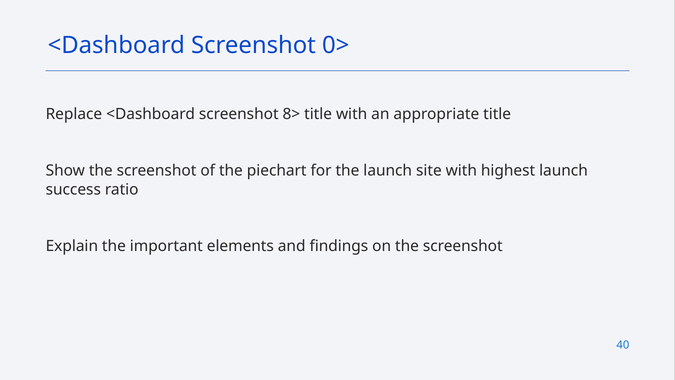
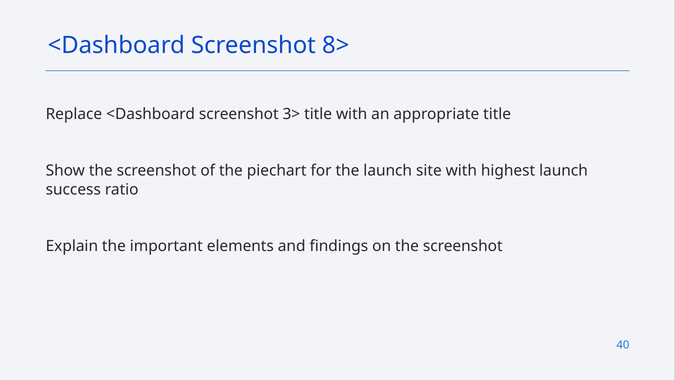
0>: 0> -> 8>
8>: 8> -> 3>
